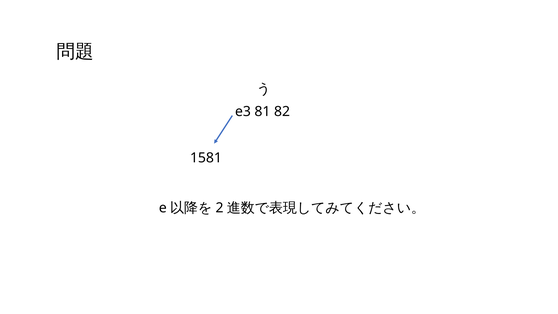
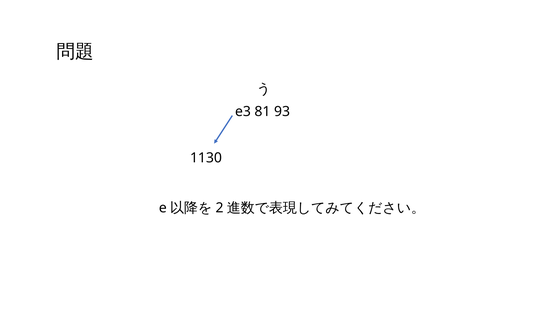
82: 82 -> 93
1581: 1581 -> 1130
